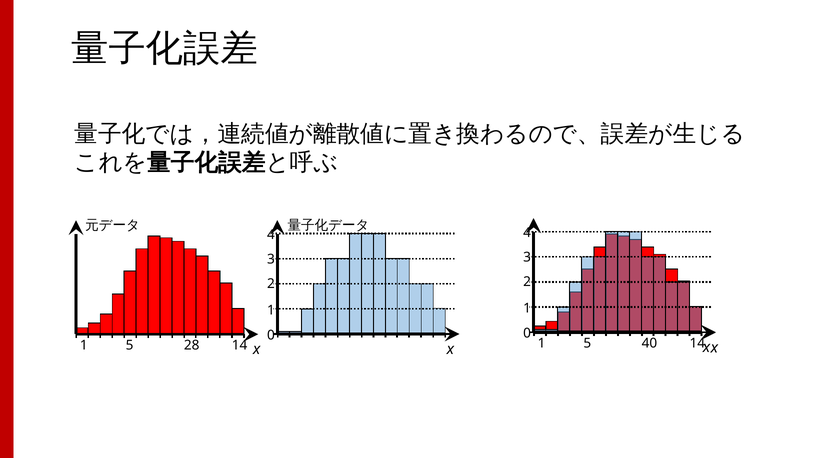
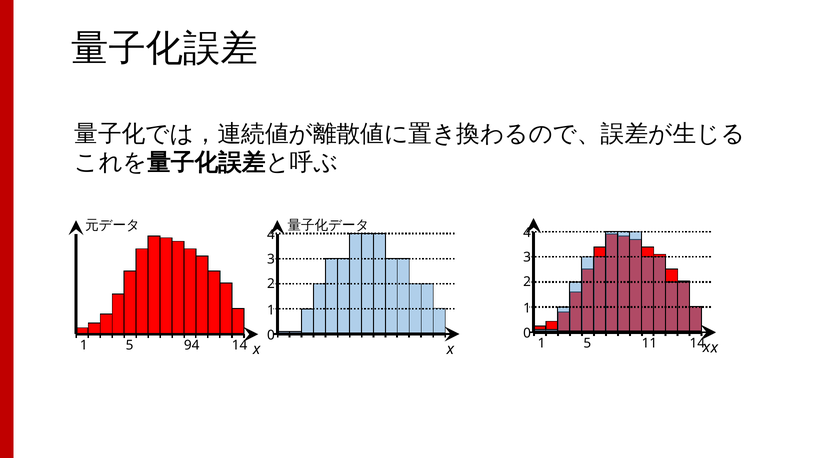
40: 40 -> 11
28: 28 -> 94
